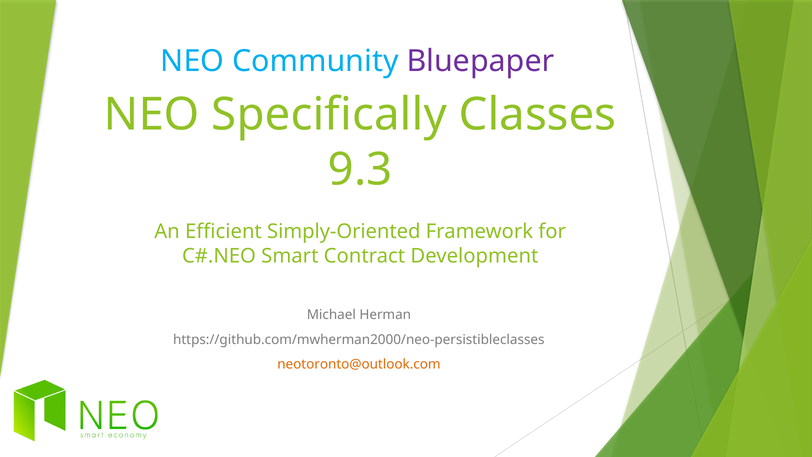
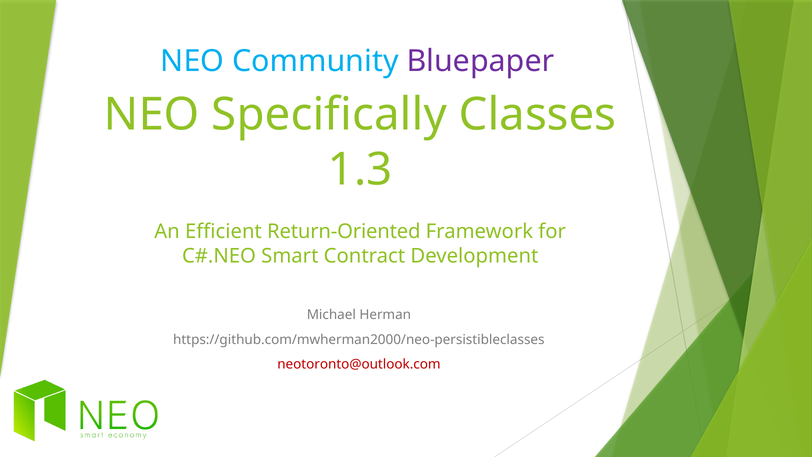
9.3: 9.3 -> 1.3
Simply-Oriented: Simply-Oriented -> Return-Oriented
neotoronto@outlook.com colour: orange -> red
